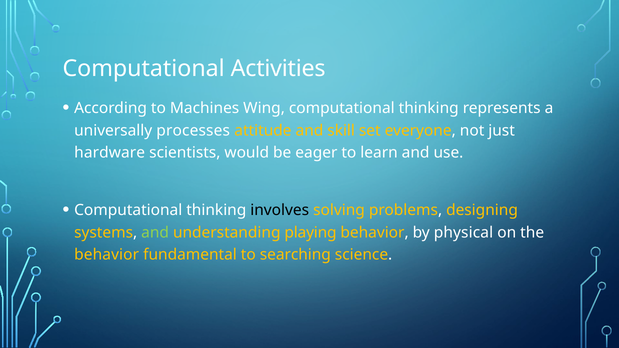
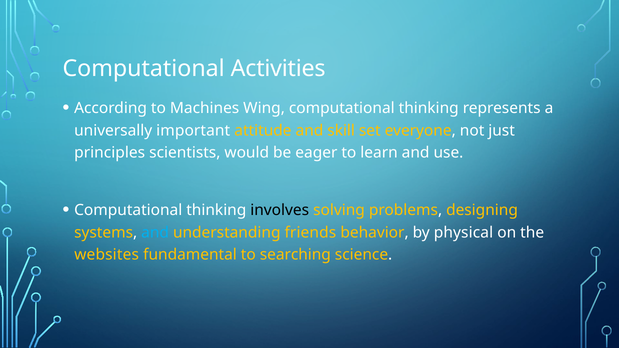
processes: processes -> important
hardware: hardware -> principles
and at (155, 233) colour: light green -> light blue
playing: playing -> friends
behavior at (107, 255): behavior -> websites
